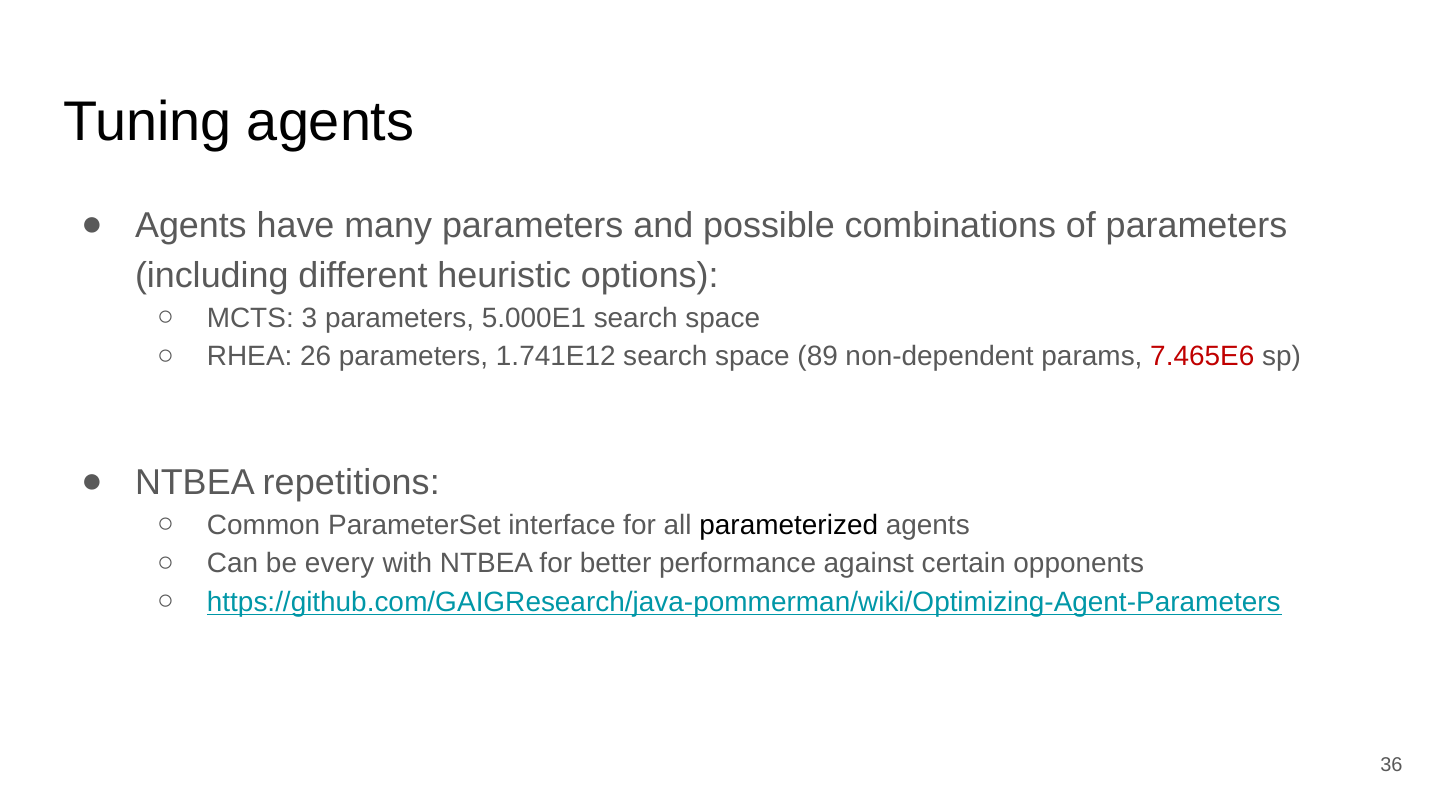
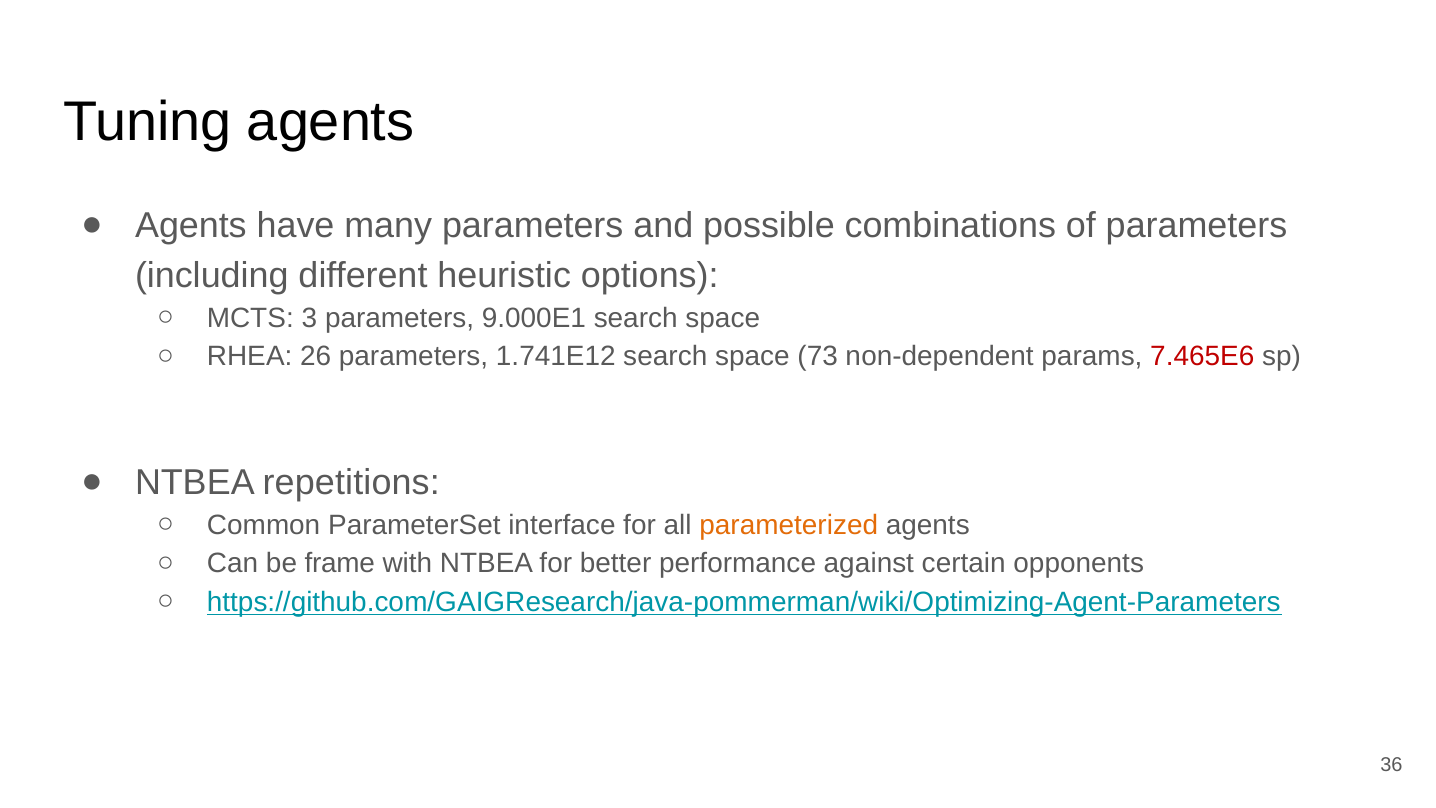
5.000E1: 5.000E1 -> 9.000E1
89: 89 -> 73
parameterized colour: black -> orange
every: every -> frame
